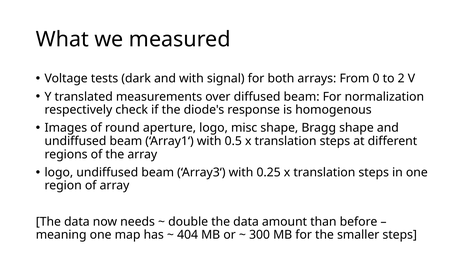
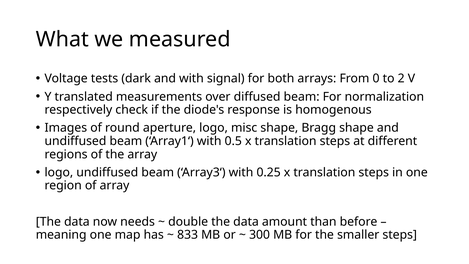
404: 404 -> 833
